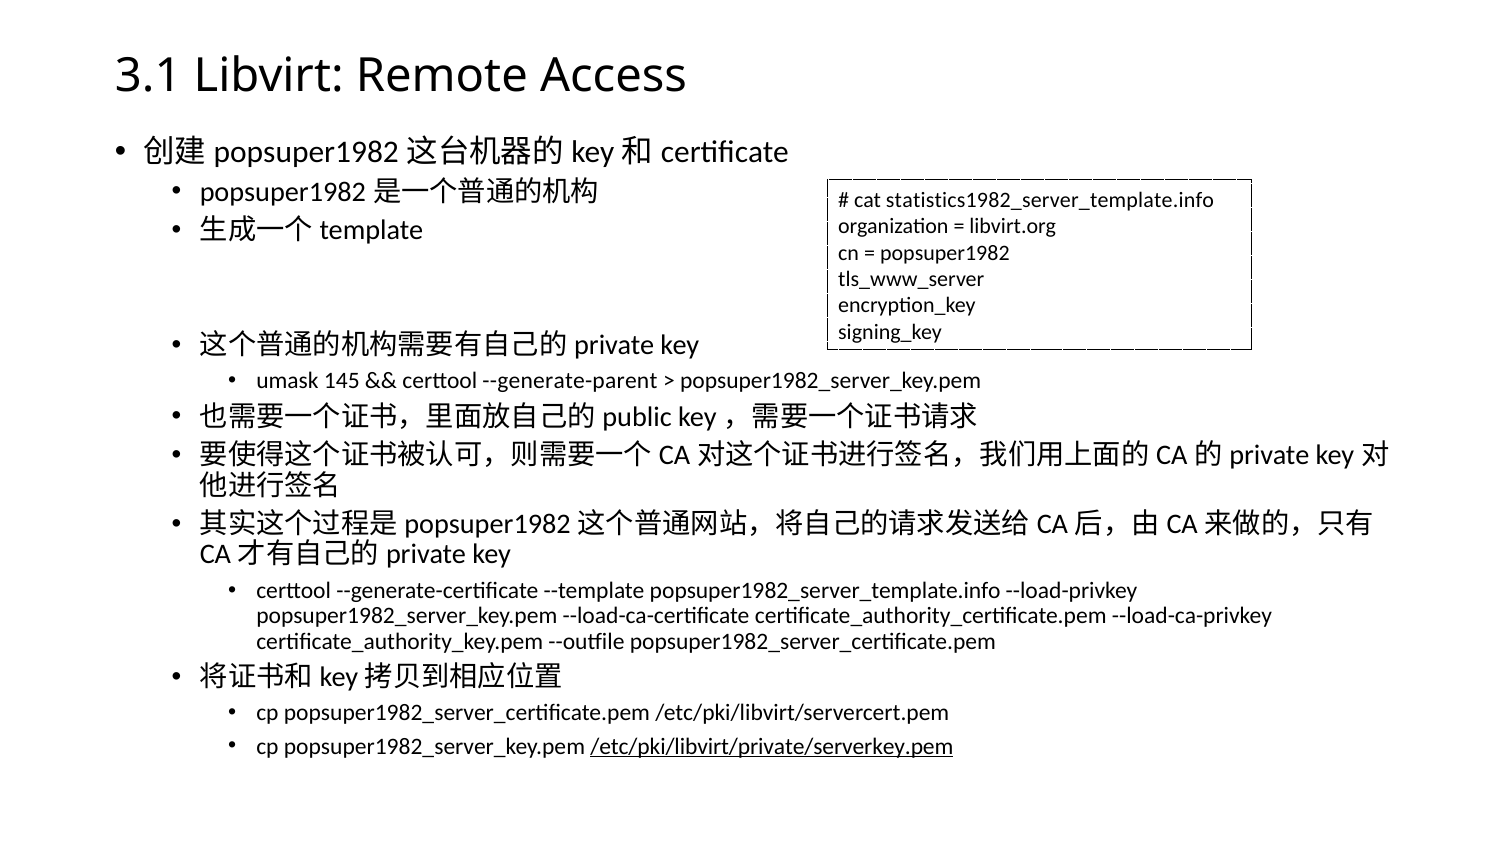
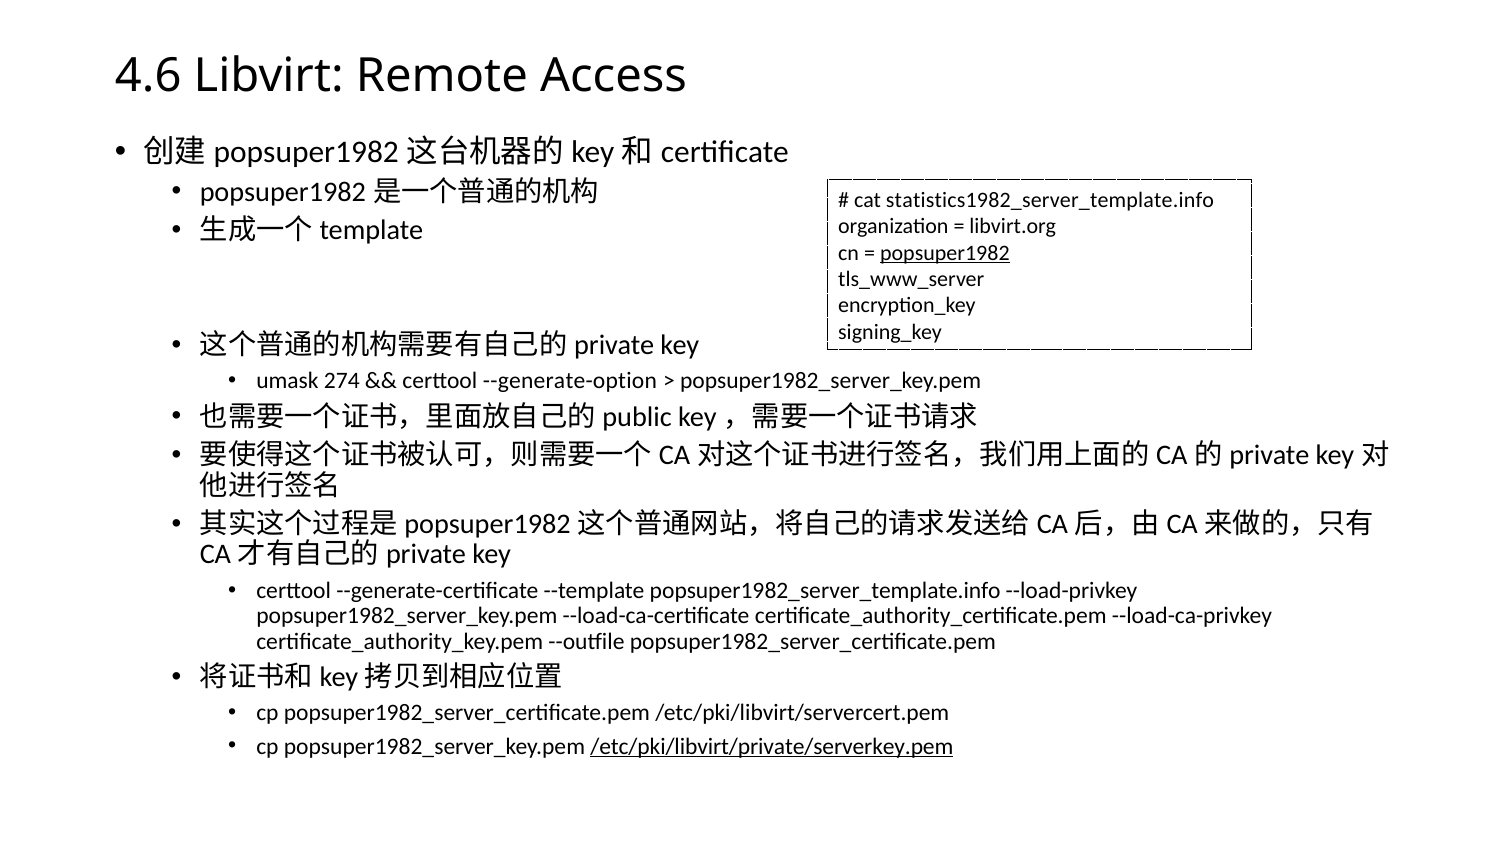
3.1: 3.1 -> 4.6
popsuper1982 underline: none -> present
145: 145 -> 274
--generate-parent: --generate-parent -> --generate-option
